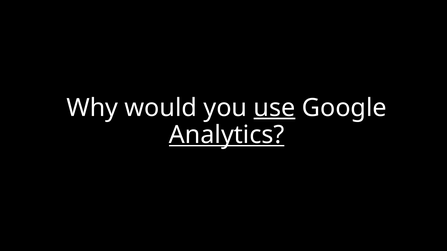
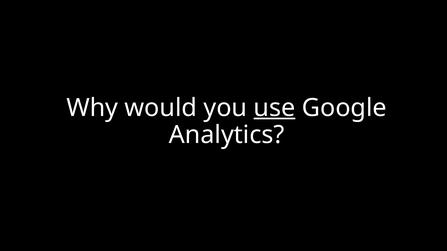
Analytics underline: present -> none
